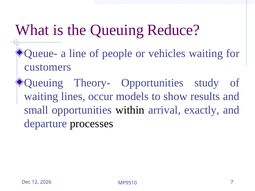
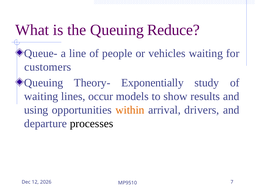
Theory- Opportunities: Opportunities -> Exponentially
small: small -> using
within colour: black -> orange
exactly: exactly -> drivers
